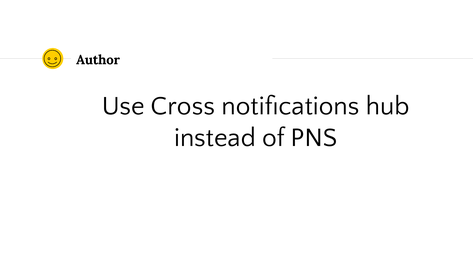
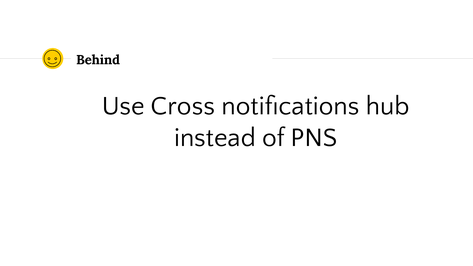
Author: Author -> Behind
